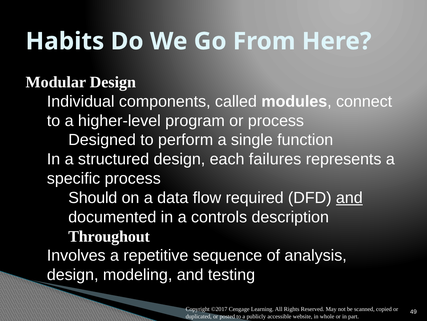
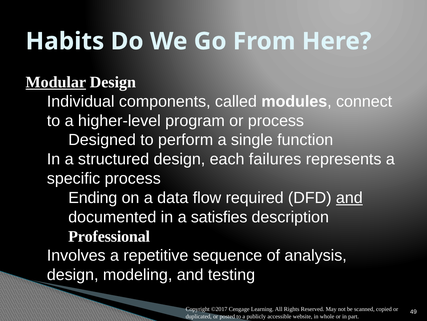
Modular underline: none -> present
Should: Should -> Ending
controls: controls -> satisfies
Throughout: Throughout -> Professional
